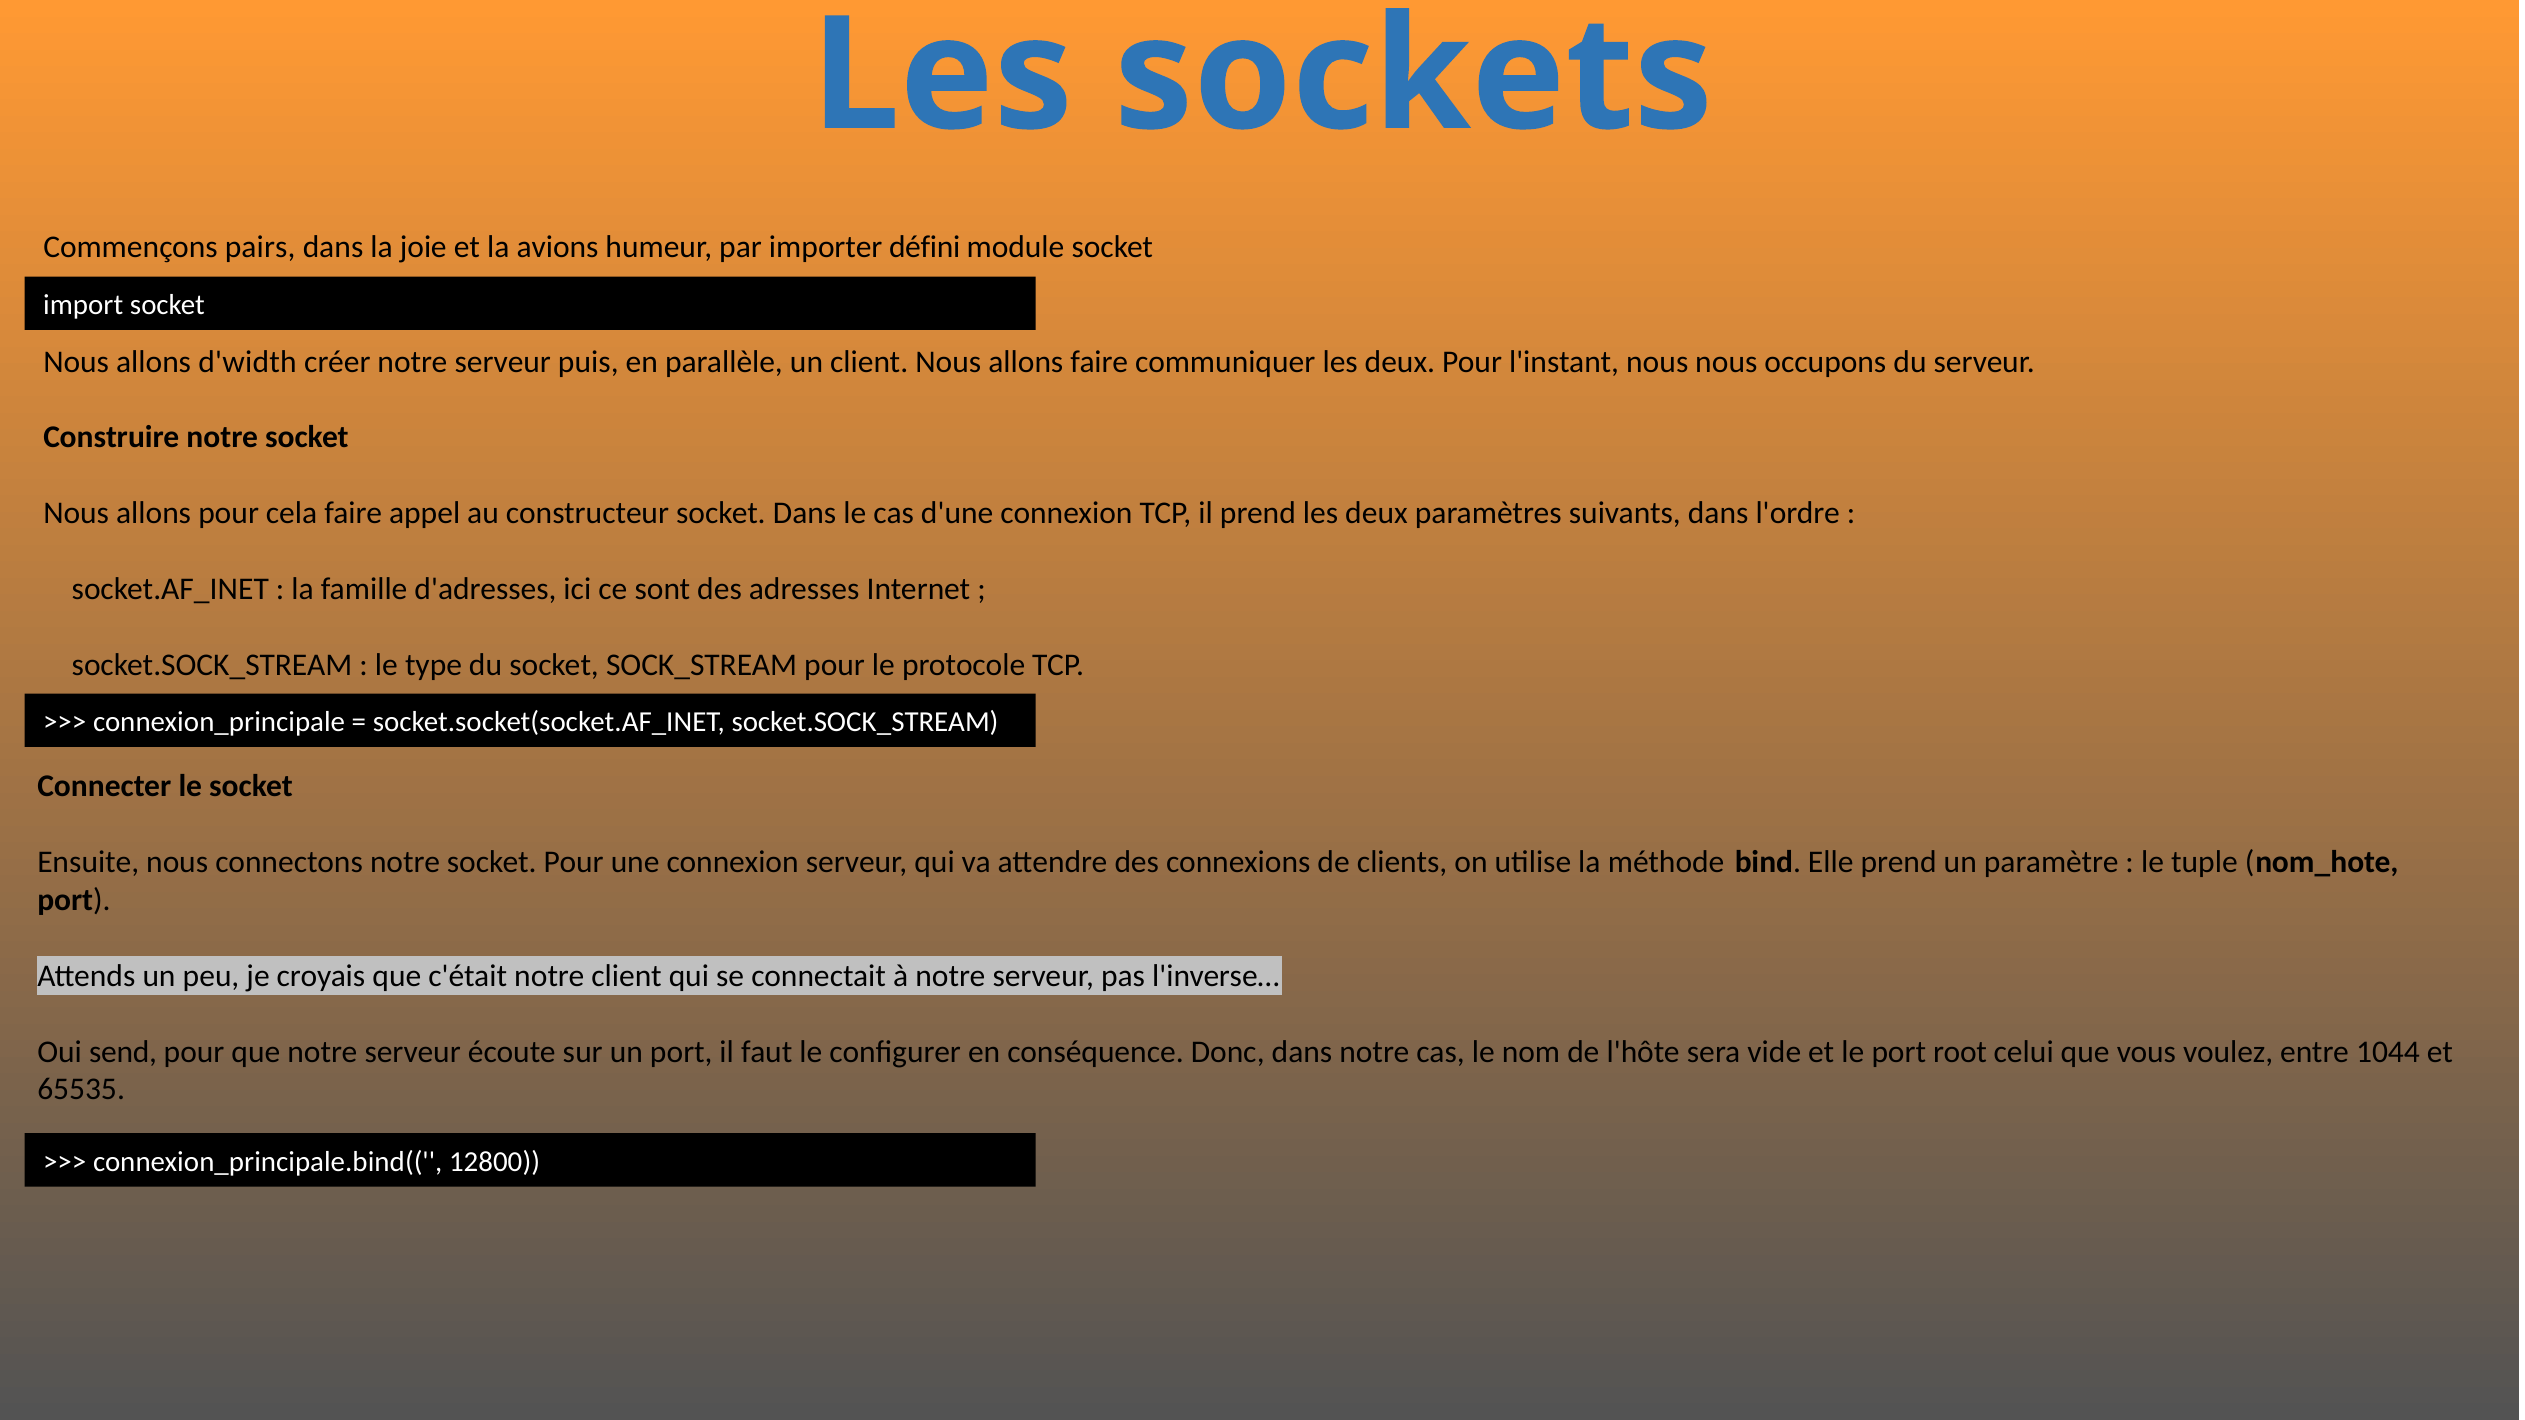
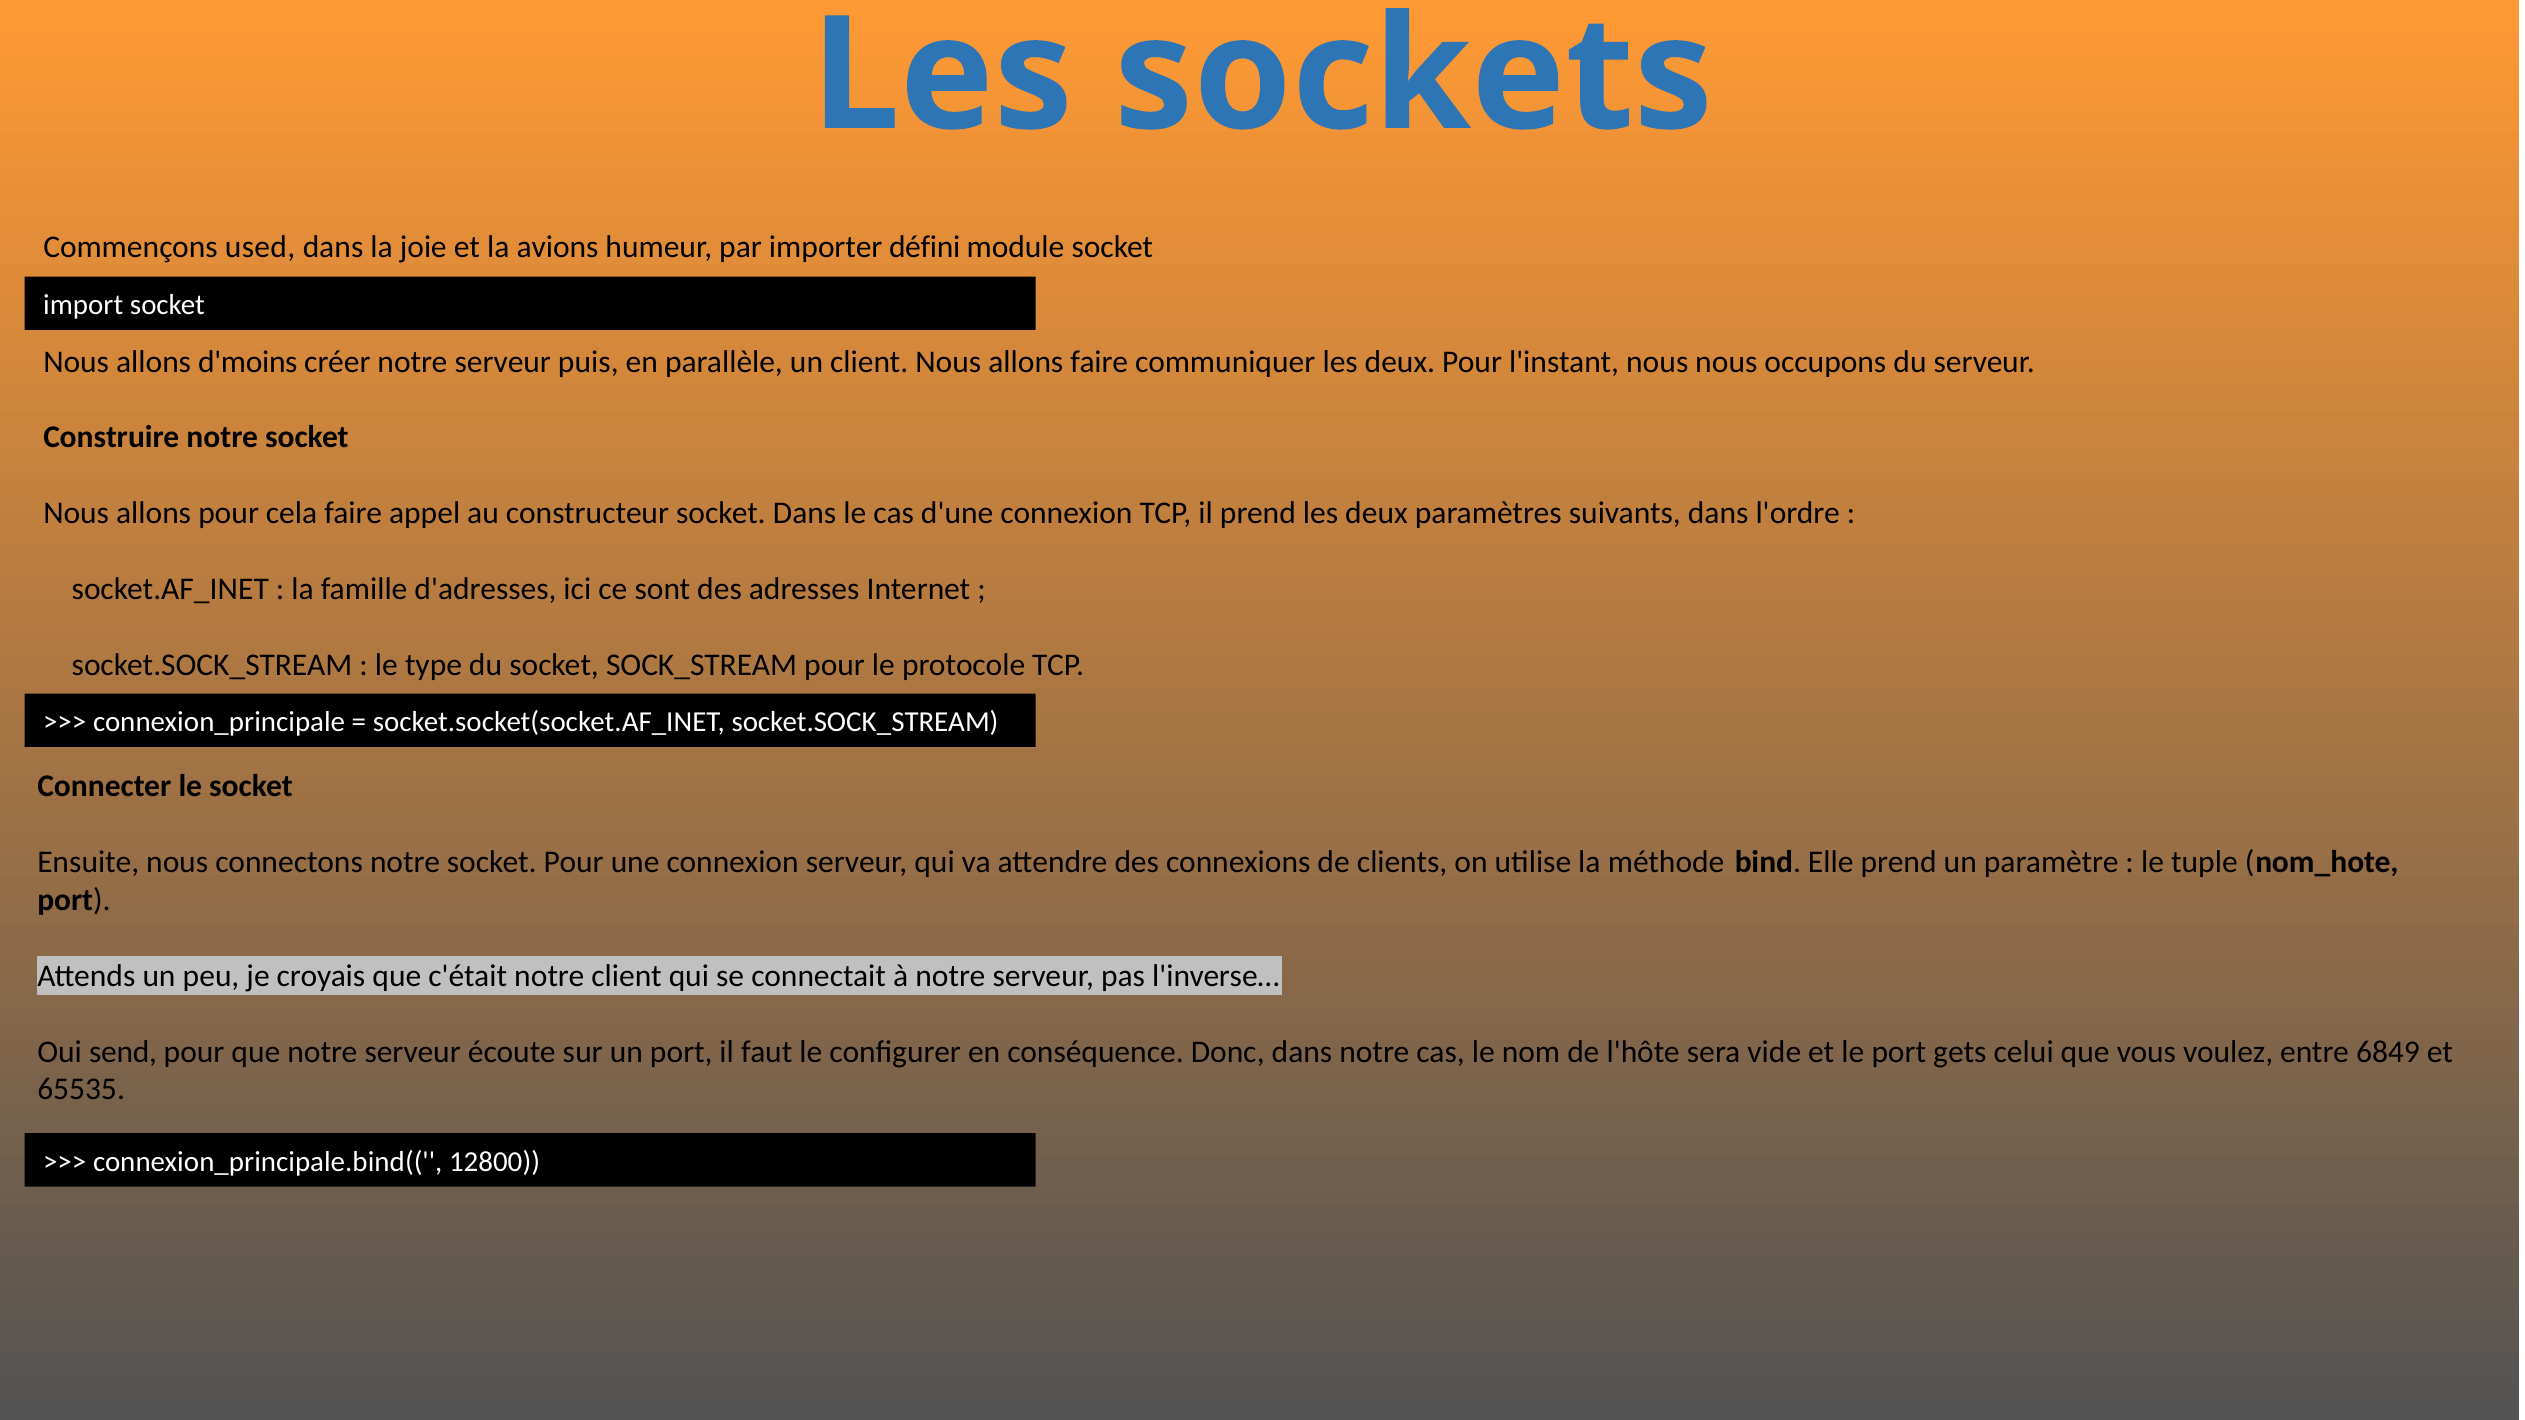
pairs: pairs -> used
d'width: d'width -> d'moins
root: root -> gets
1044: 1044 -> 6849
